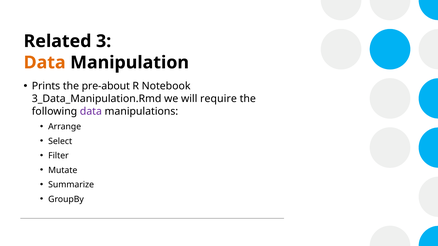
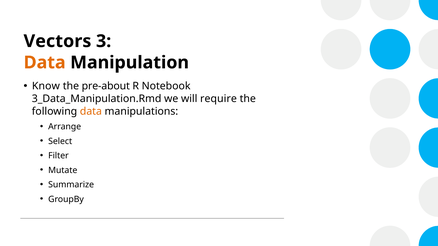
Related: Related -> Vectors
Prints: Prints -> Know
data at (91, 111) colour: purple -> orange
